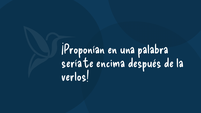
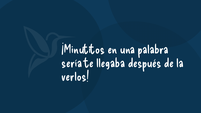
¡Proponían: ¡Proponían -> ¡Minutitos
encima: encima -> llegaba
